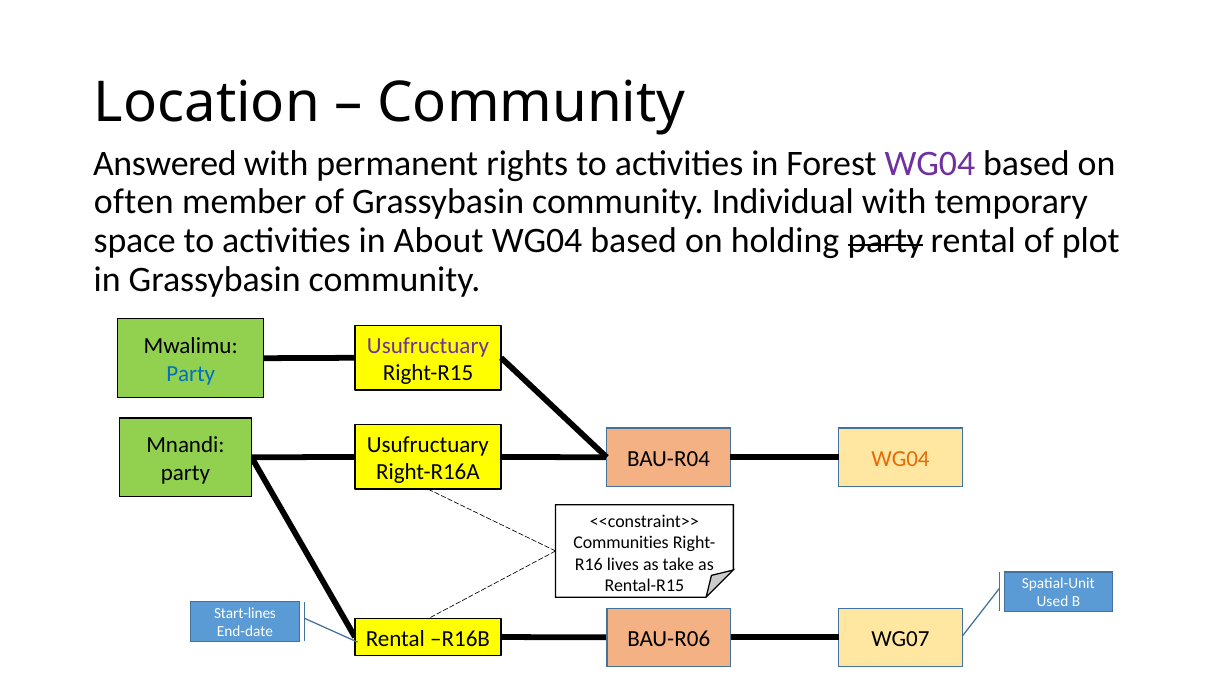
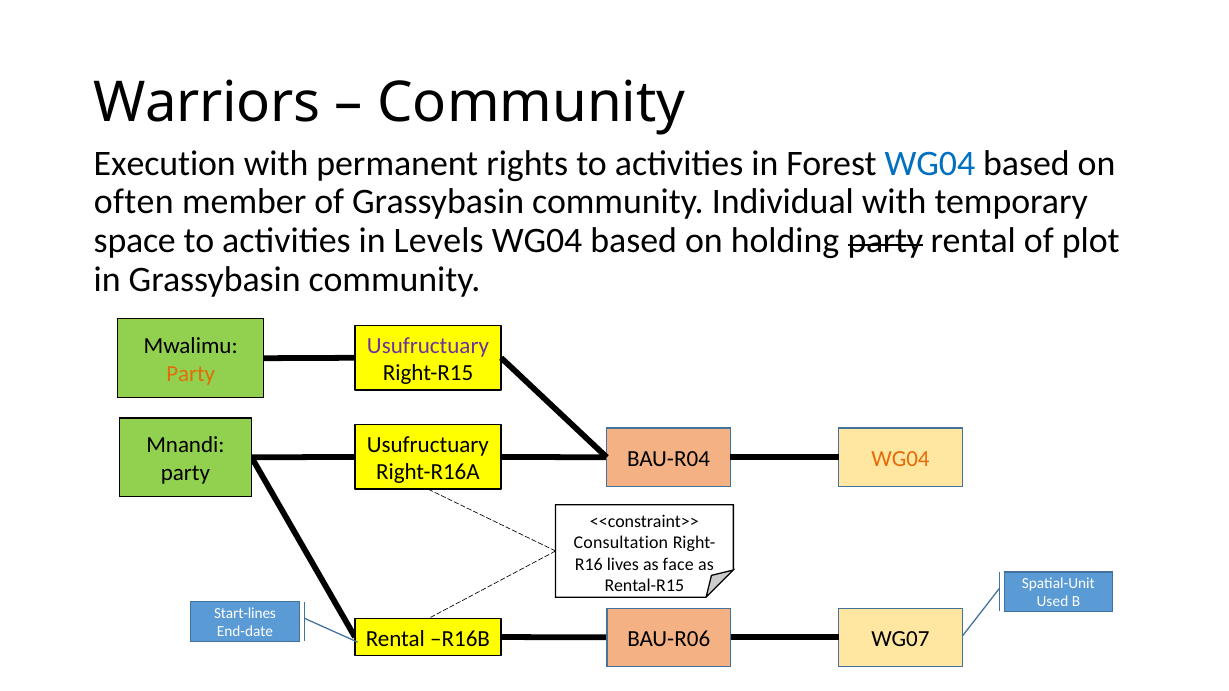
Location: Location -> Warriors
Answered: Answered -> Execution
WG04 at (930, 164) colour: purple -> blue
About: About -> Levels
Party at (191, 374) colour: blue -> orange
Communities: Communities -> Consultation
take: take -> face
